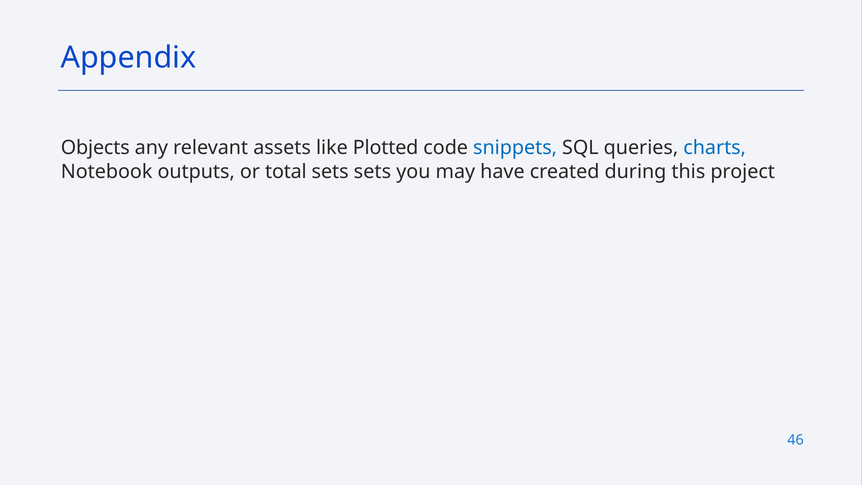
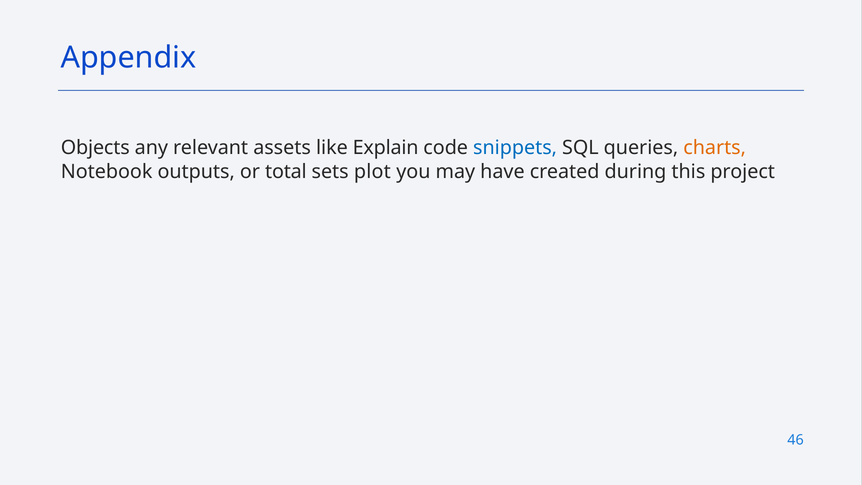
Plotted: Plotted -> Explain
charts colour: blue -> orange
sets sets: sets -> plot
